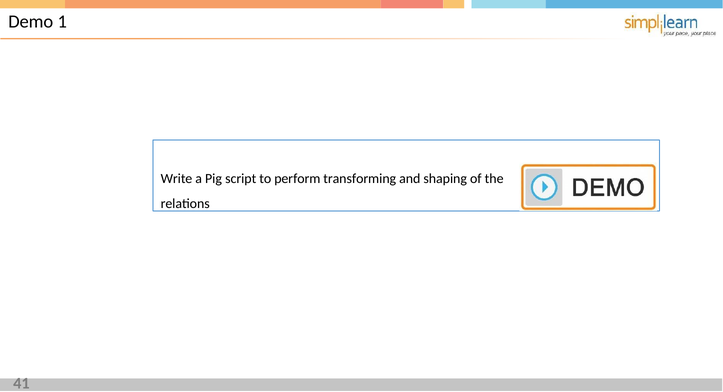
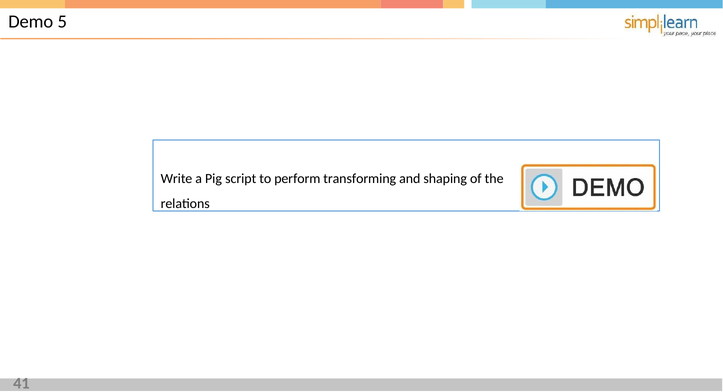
1: 1 -> 5
